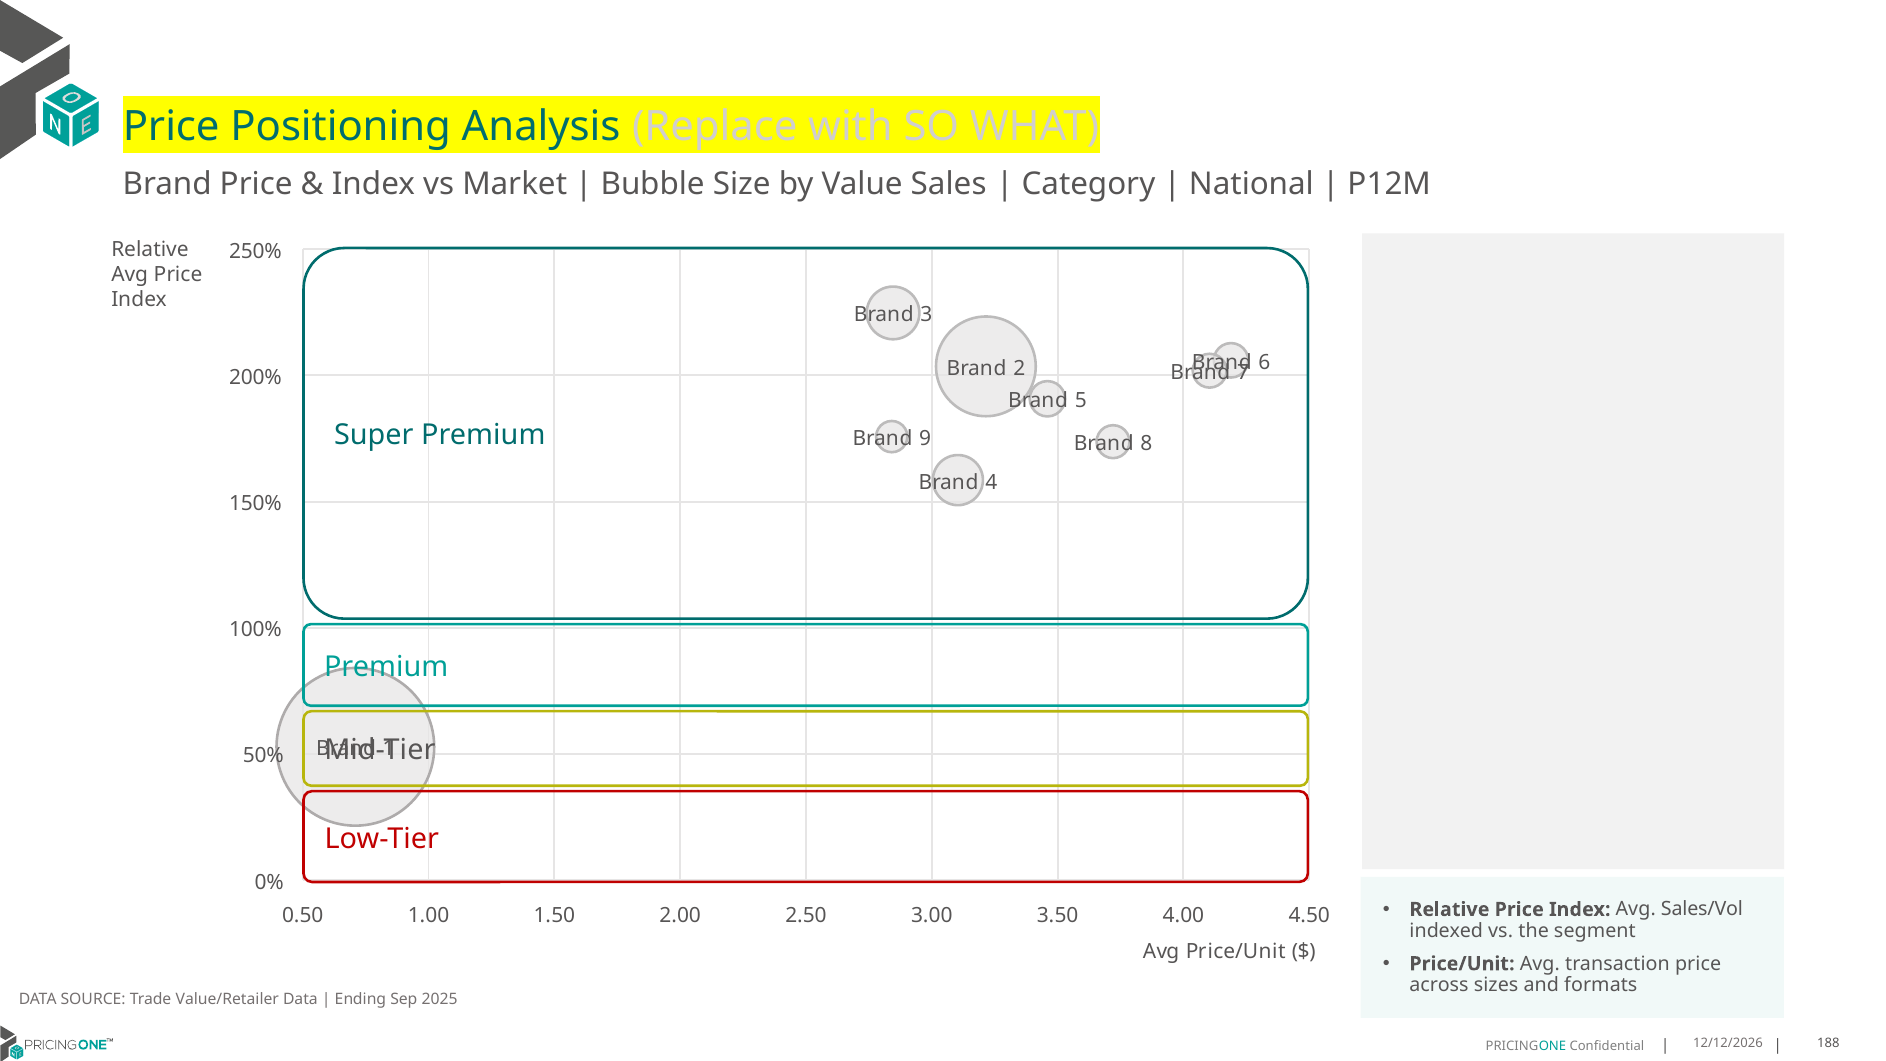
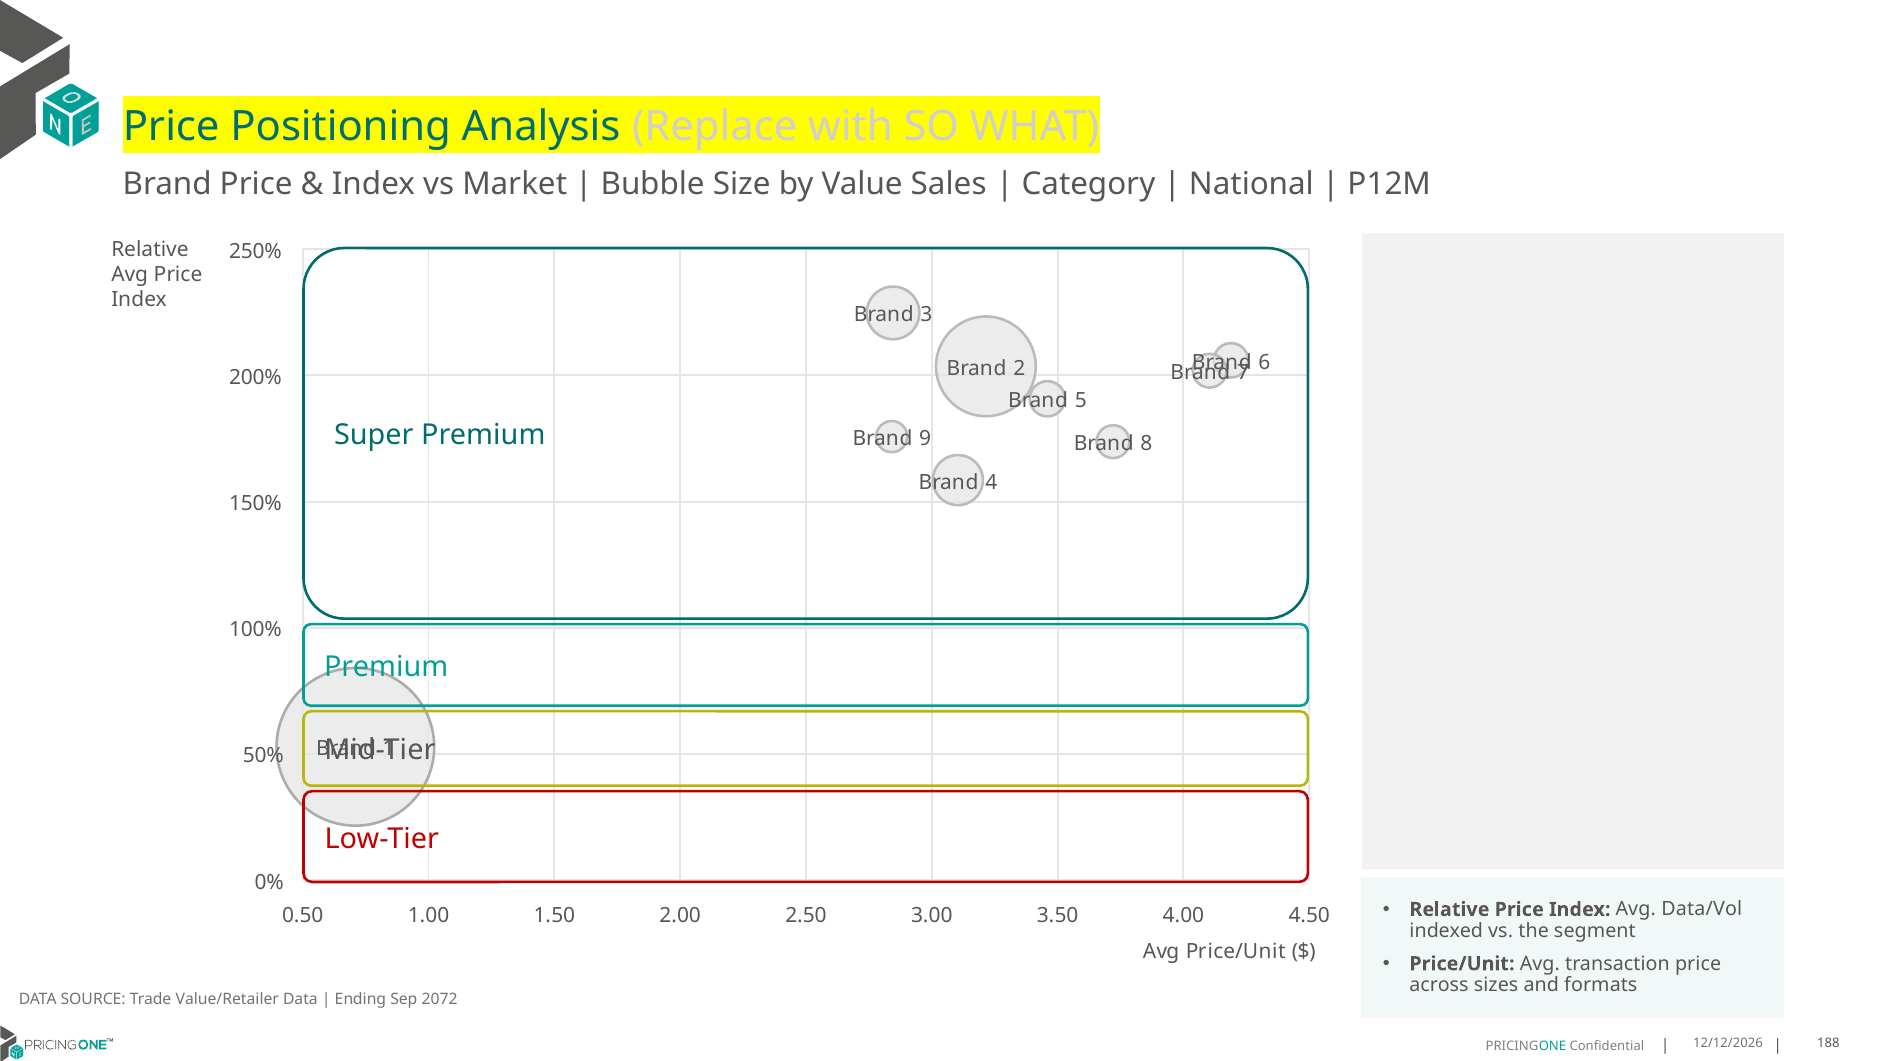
Sales/Vol: Sales/Vol -> Data/Vol
2025: 2025 -> 2072
